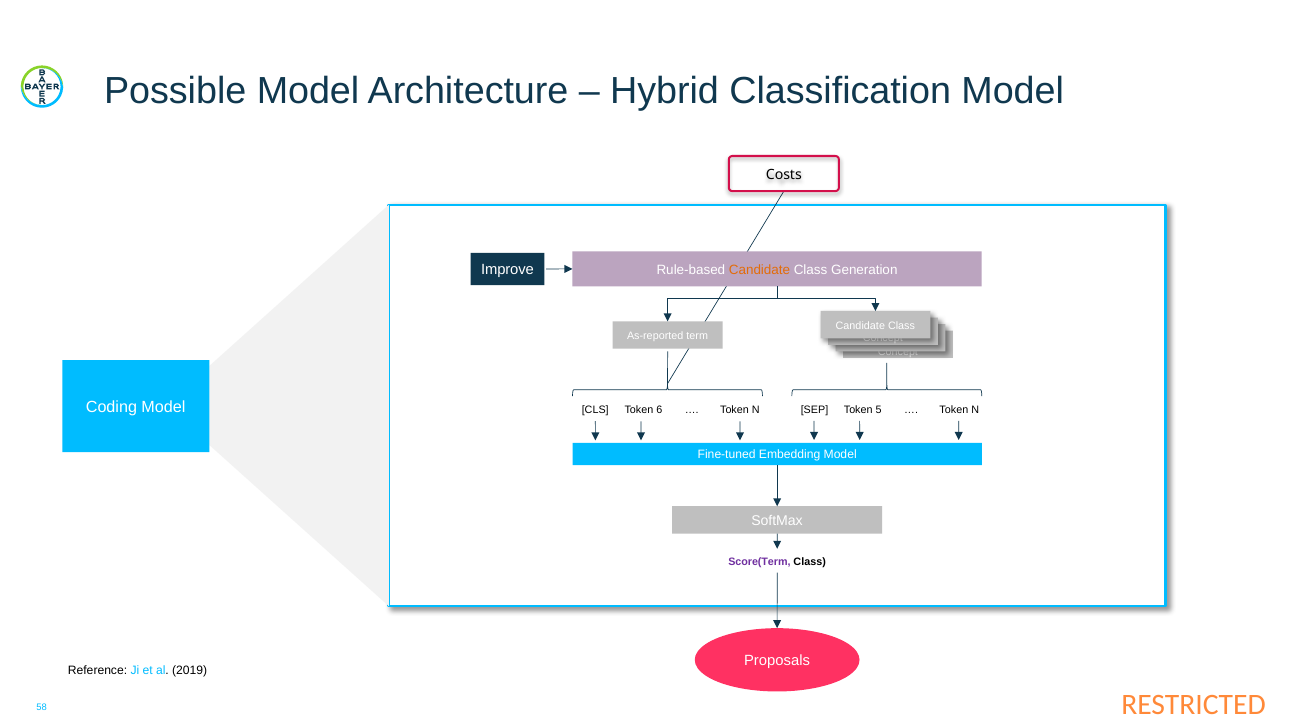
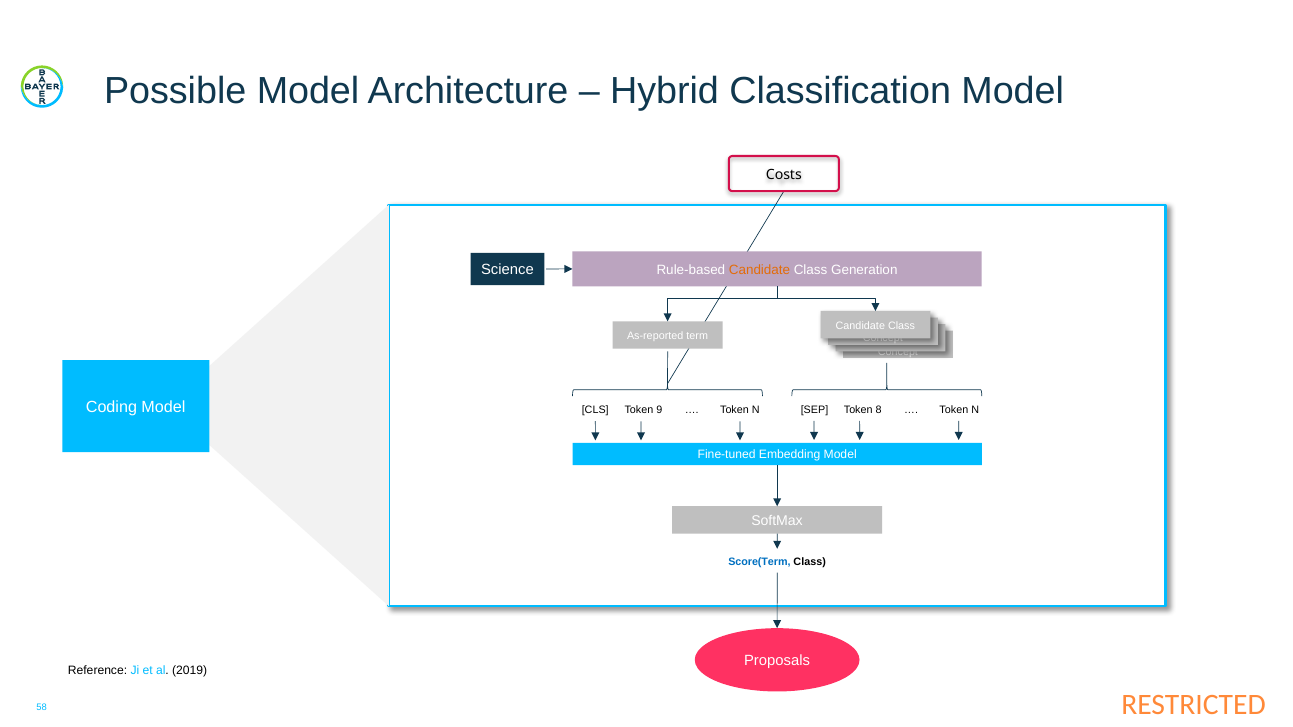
Improve: Improve -> Science
6: 6 -> 9
5: 5 -> 8
Score(Term colour: purple -> blue
